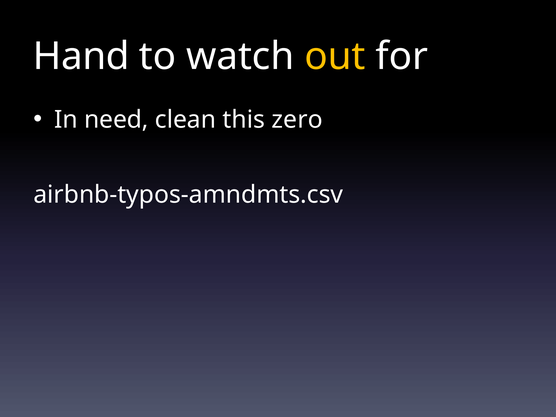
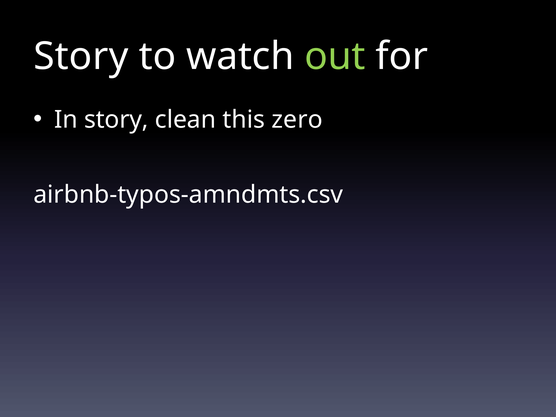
Hand at (81, 56): Hand -> Story
out colour: yellow -> light green
In need: need -> story
